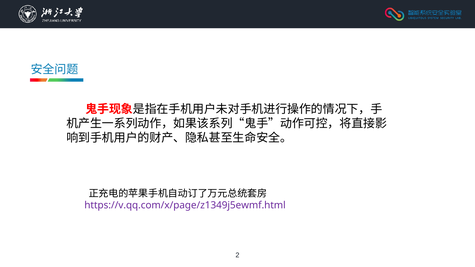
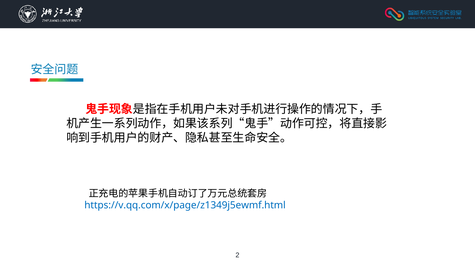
https://v.qq.com/x/page/z1349j5ewmf.html colour: purple -> blue
